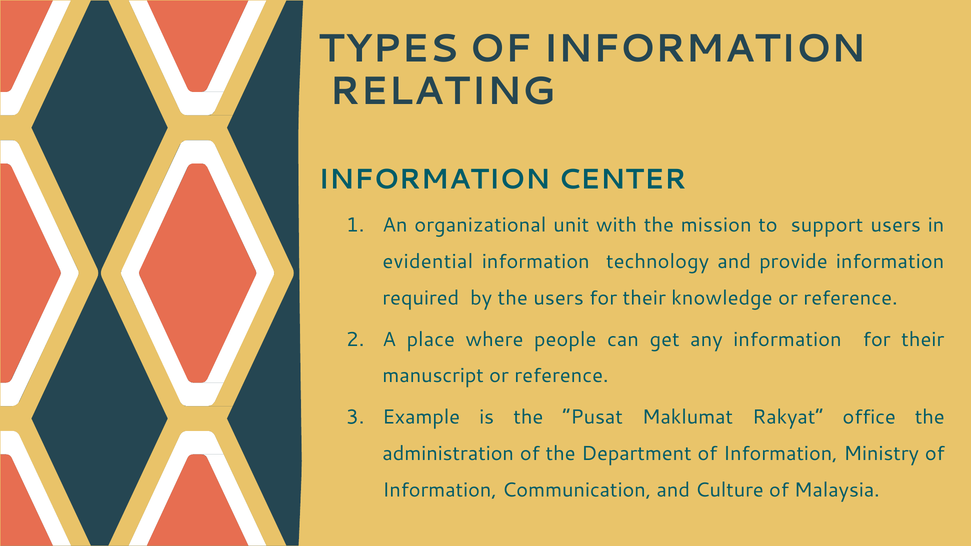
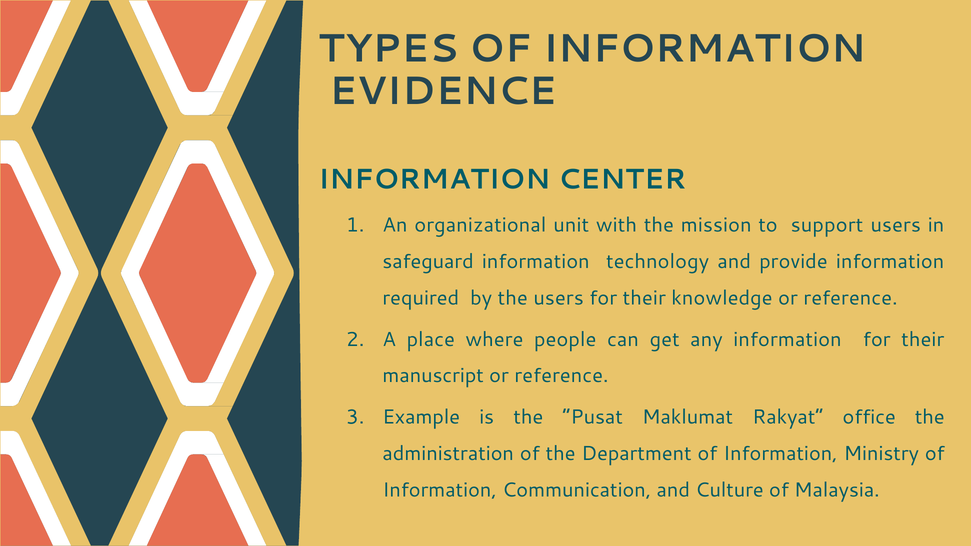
RELATING: RELATING -> EVIDENCE
evidential: evidential -> safeguard
